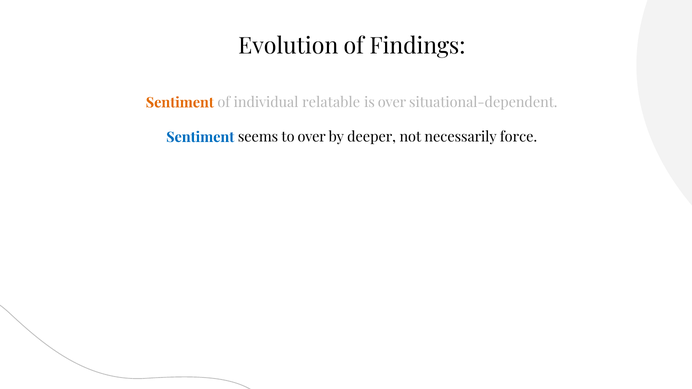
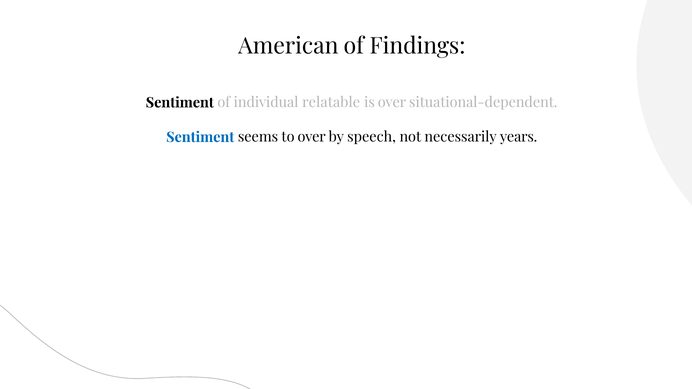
Evolution: Evolution -> American
Sentiment at (180, 103) colour: orange -> black
deeper: deeper -> speech
force: force -> years
